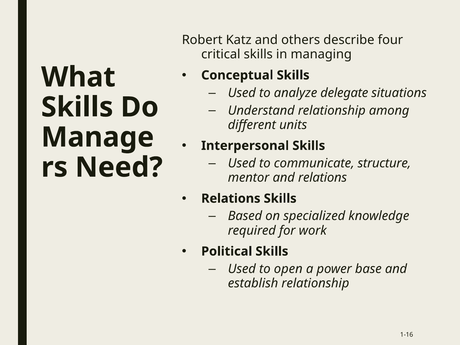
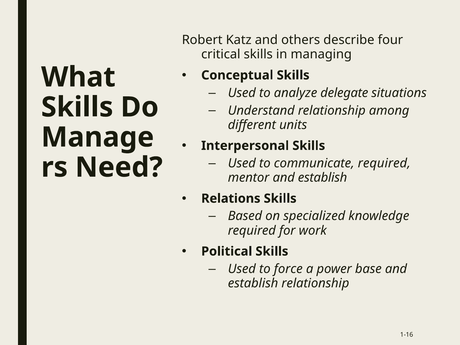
communicate structure: structure -> required
mentor and relations: relations -> establish
open: open -> force
